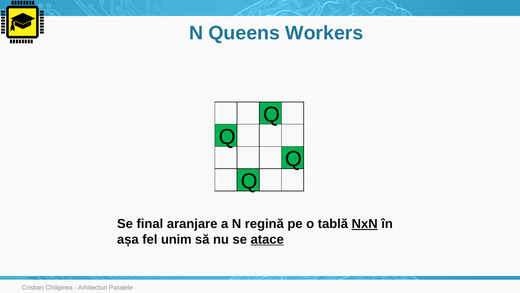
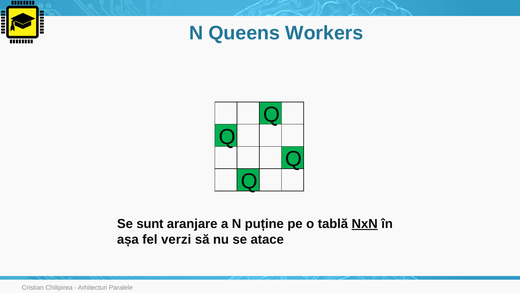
final: final -> sunt
regină: regină -> puține
unim: unim -> verzi
atace underline: present -> none
